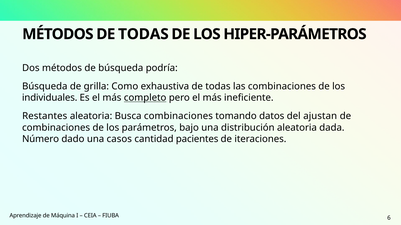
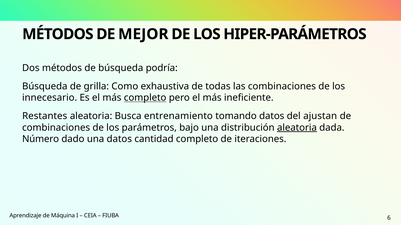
MÉTODOS DE TODAS: TODAS -> MEJOR
individuales: individuales -> innecesario
Busca combinaciones: combinaciones -> entrenamiento
aleatoria at (297, 128) underline: none -> present
una casos: casos -> datos
cantidad pacientes: pacientes -> completo
